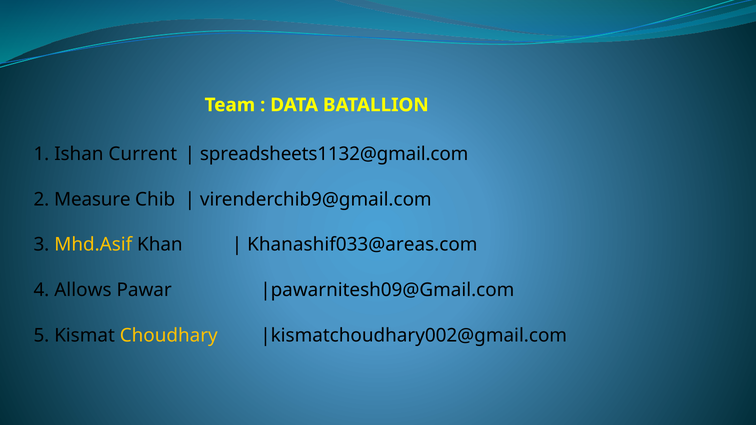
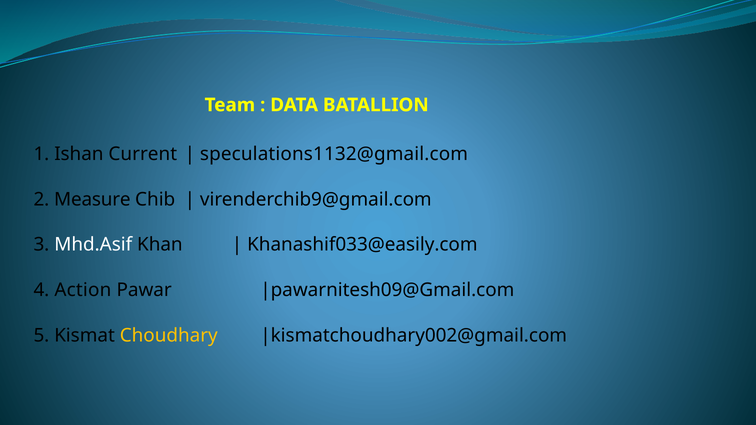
spreadsheets1132@gmail.com: spreadsheets1132@gmail.com -> speculations1132@gmail.com
Mhd.Asif colour: yellow -> white
Khanashif033@areas.com: Khanashif033@areas.com -> Khanashif033@easily.com
Allows: Allows -> Action
